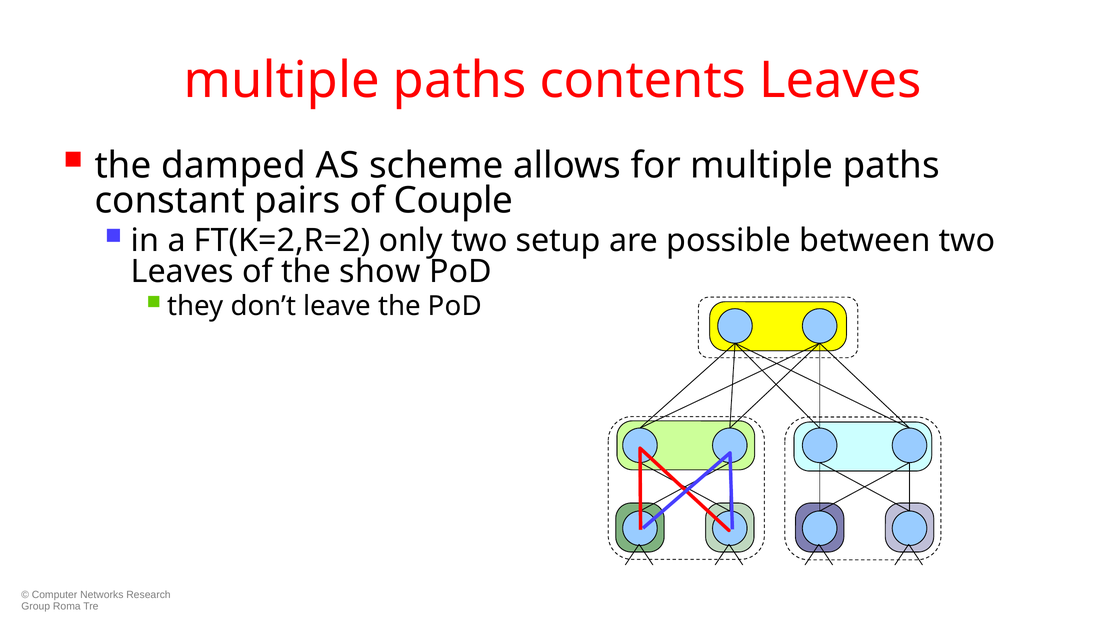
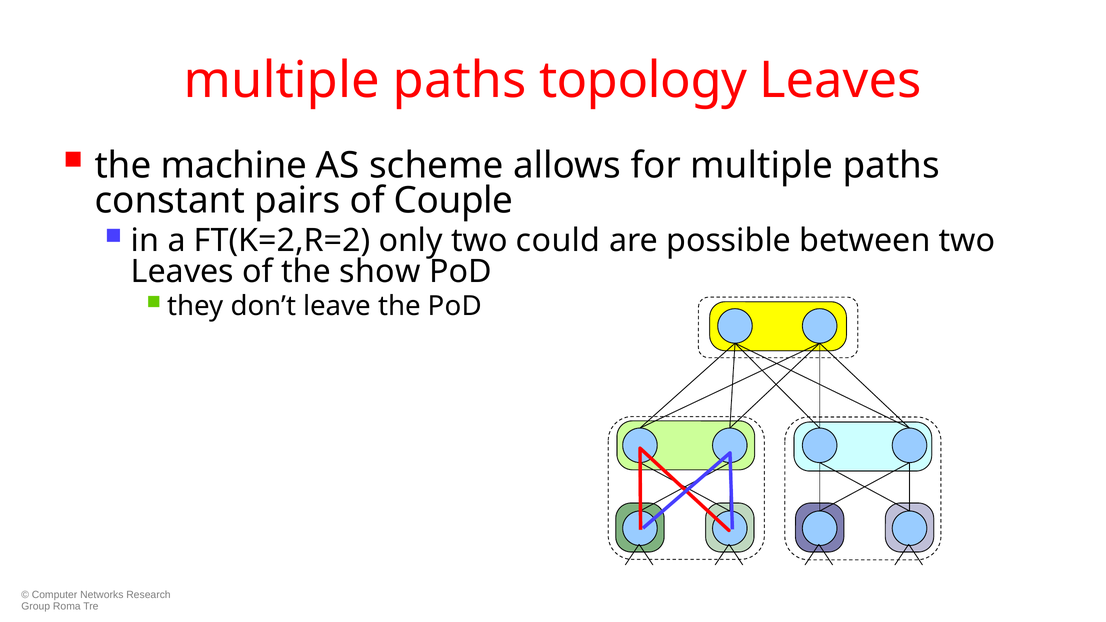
contents: contents -> topology
damped: damped -> machine
setup: setup -> could
